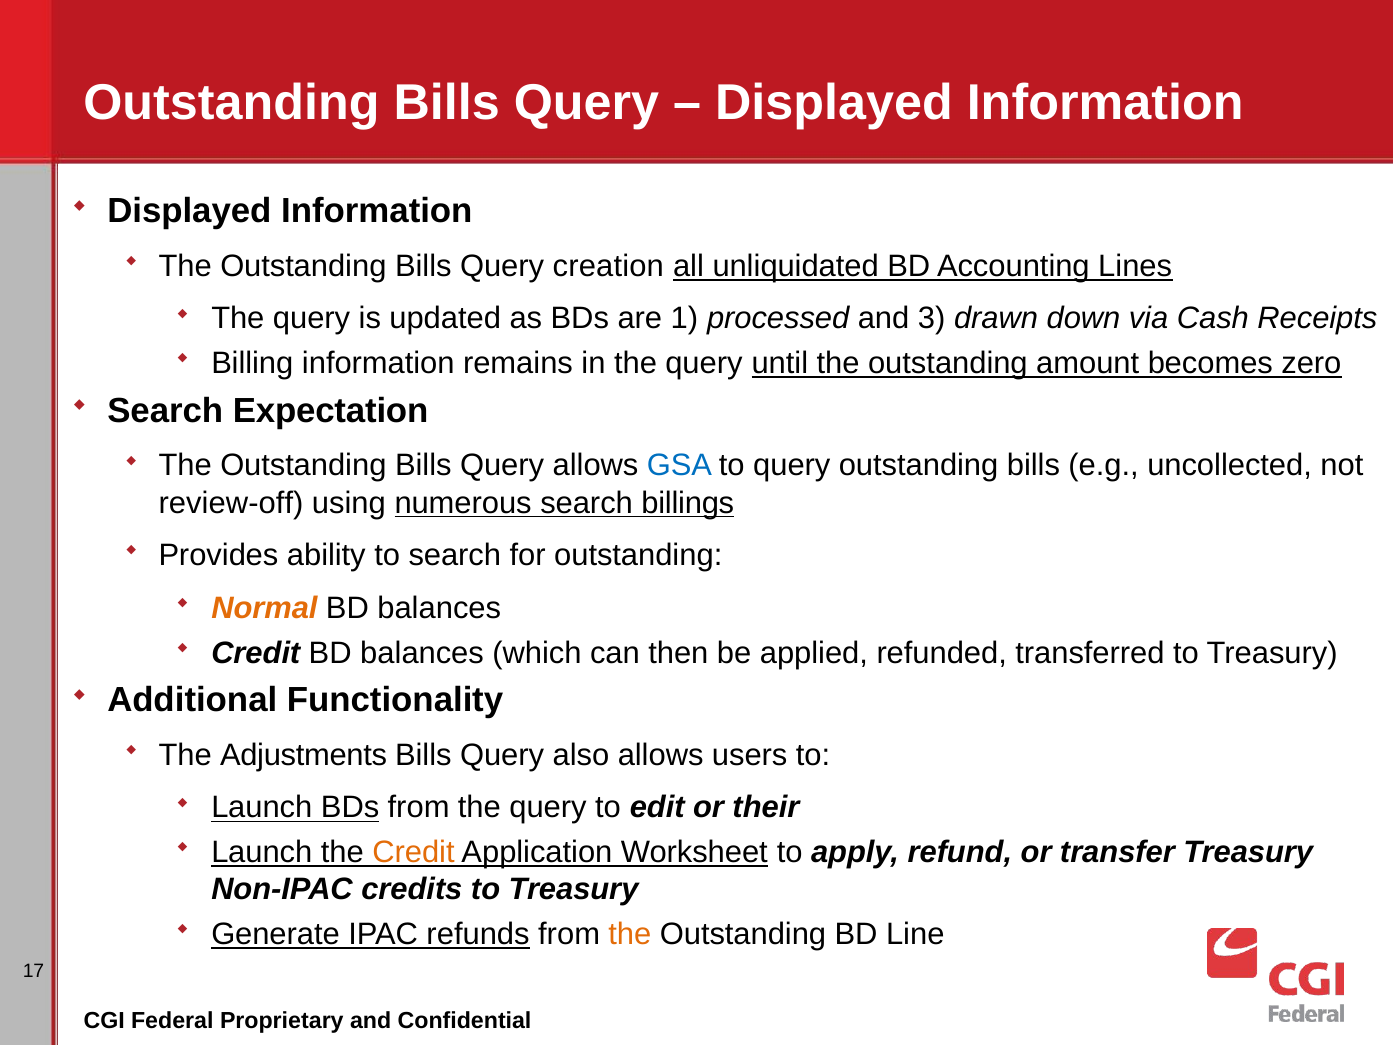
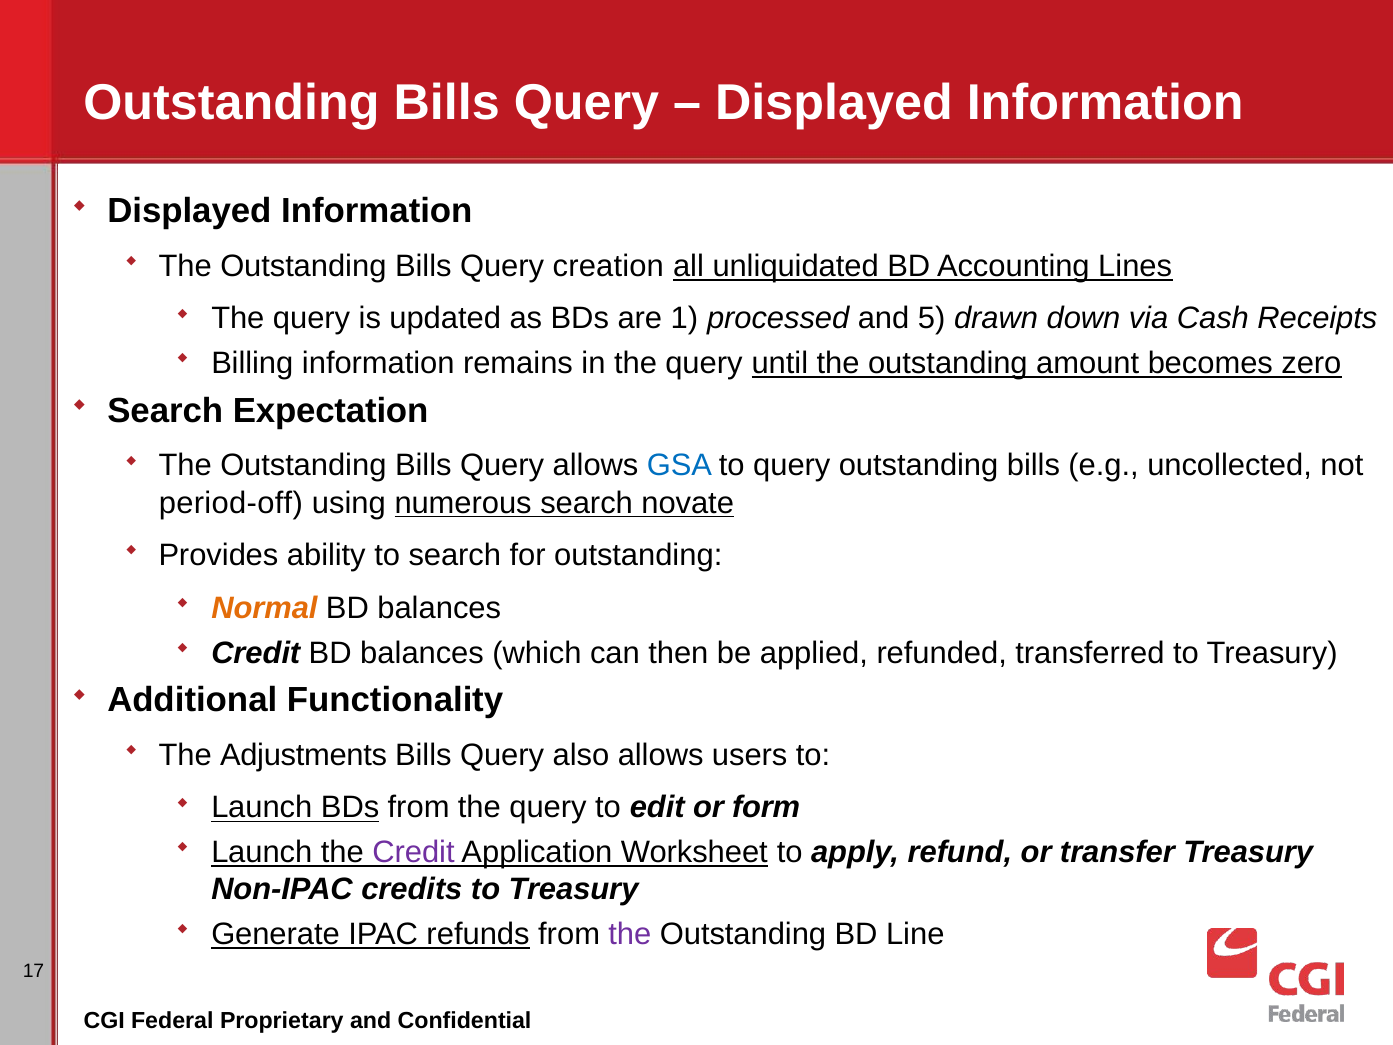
3: 3 -> 5
review-off: review-off -> period-off
billings: billings -> novate
their: their -> form
Credit at (413, 852) colour: orange -> purple
the at (630, 934) colour: orange -> purple
